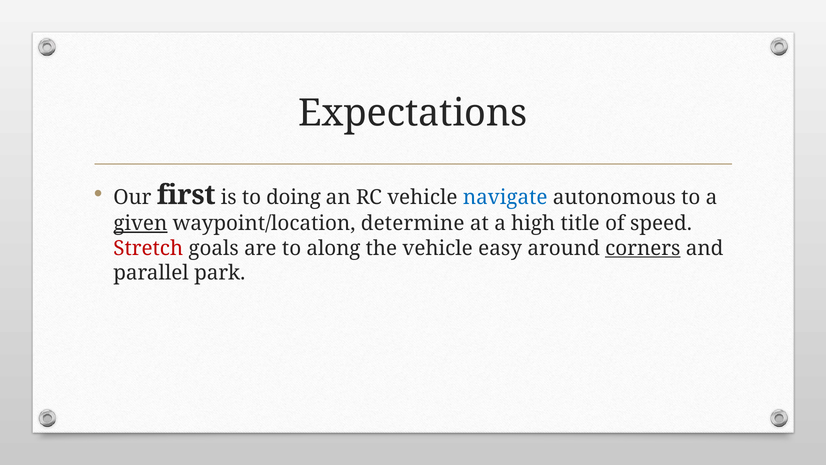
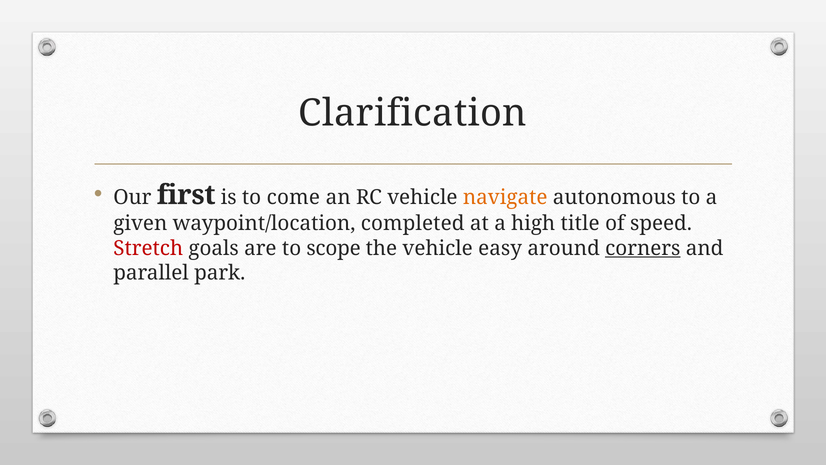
Expectations: Expectations -> Clarification
doing: doing -> come
navigate colour: blue -> orange
given underline: present -> none
determine: determine -> completed
along: along -> scope
